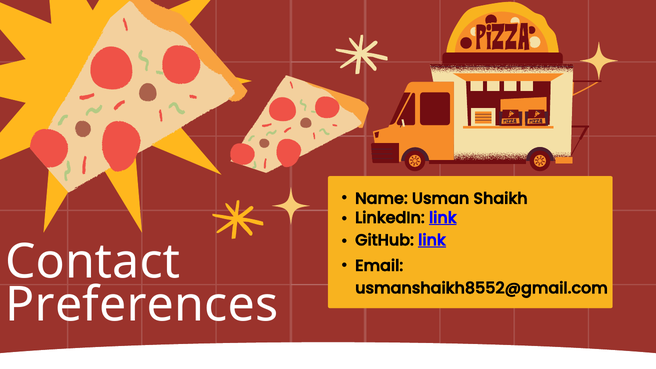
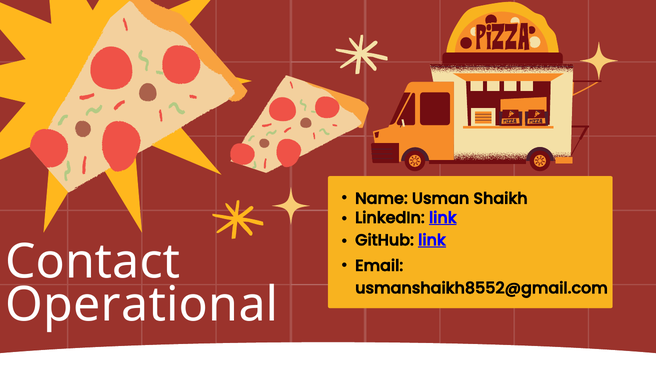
Preferences: Preferences -> Operational
